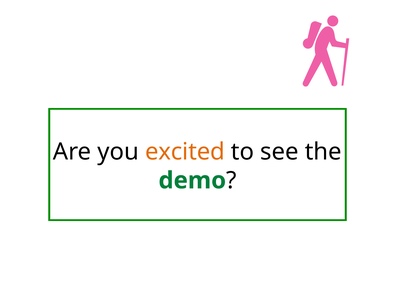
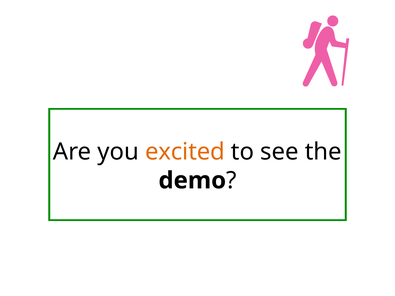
demo colour: green -> black
